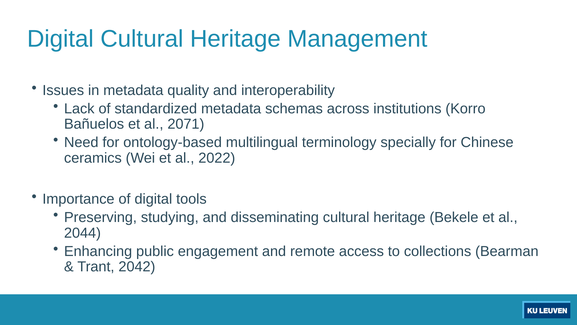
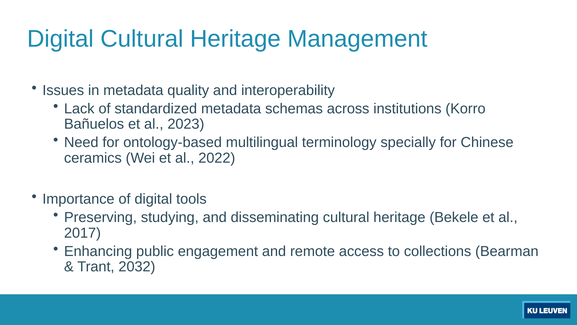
2071: 2071 -> 2023
2044: 2044 -> 2017
2042: 2042 -> 2032
